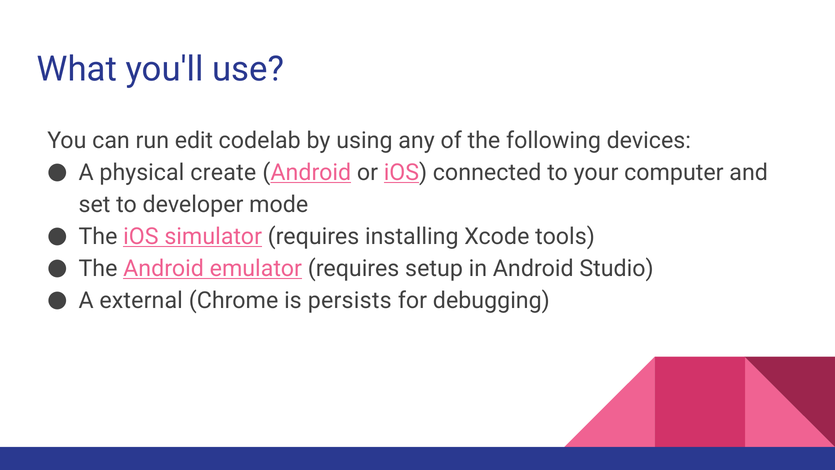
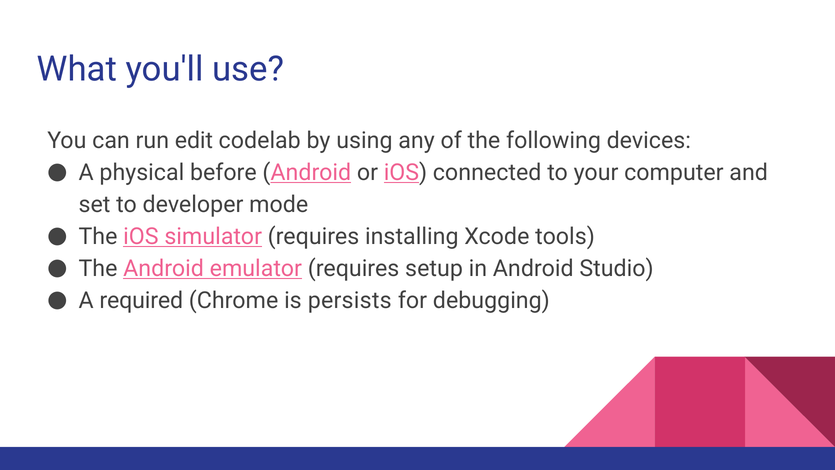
create: create -> before
external: external -> required
